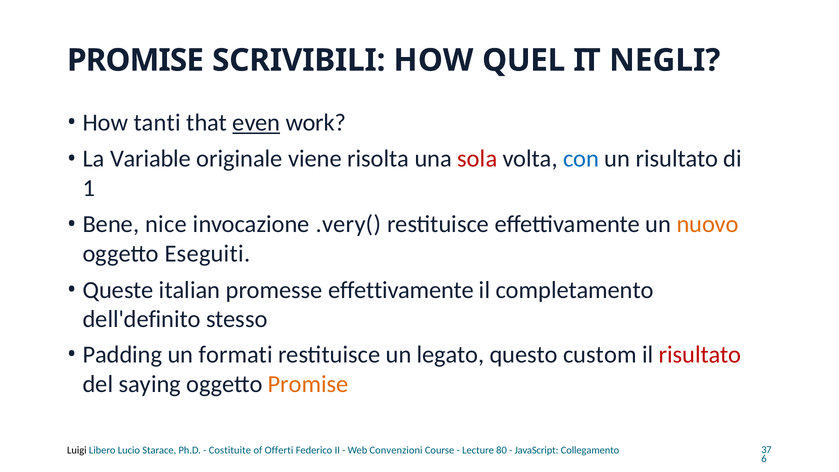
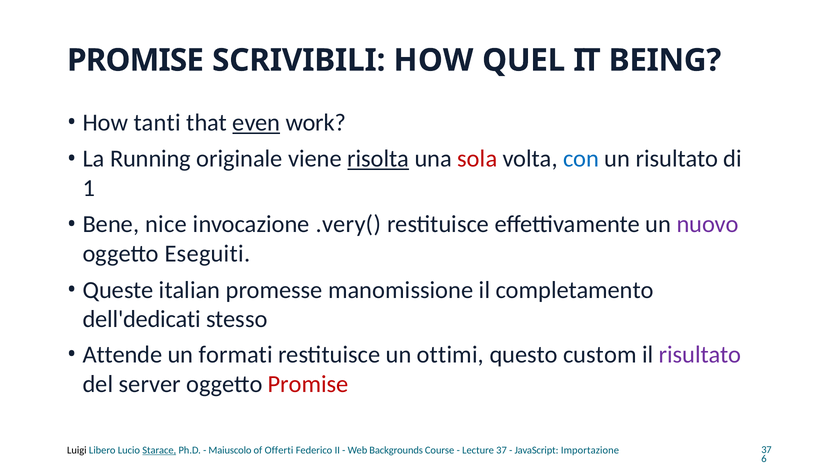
NEGLI: NEGLI -> BEING
Variable: Variable -> Running
risolta underline: none -> present
nuovo colour: orange -> purple
promesse effettivamente: effettivamente -> manomissione
dell'definito: dell'definito -> dell'dedicati
Padding: Padding -> Attende
legato: legato -> ottimi
risultato at (700, 355) colour: red -> purple
saying: saying -> server
Promise at (308, 384) colour: orange -> red
Starace underline: none -> present
Costituite: Costituite -> Maiuscolo
Convenzioni: Convenzioni -> Backgrounds
Lecture 80: 80 -> 37
Collegamento: Collegamento -> Importazione
